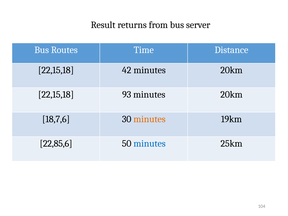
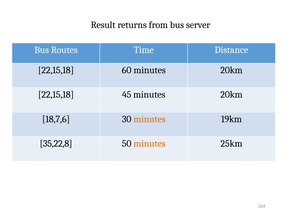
42: 42 -> 60
93: 93 -> 45
22,85,6: 22,85,6 -> 35,22,8
minutes at (150, 144) colour: blue -> orange
